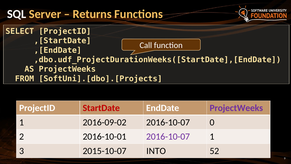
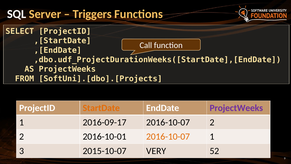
Returns: Returns -> Triggers
StartDate colour: red -> orange
2016-09-02: 2016-09-02 -> 2016-09-17
2016-10-07 0: 0 -> 2
2016-10-07 at (168, 136) colour: purple -> orange
INTO: INTO -> VERY
